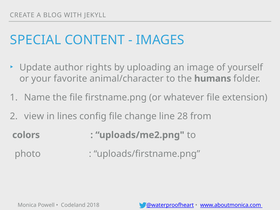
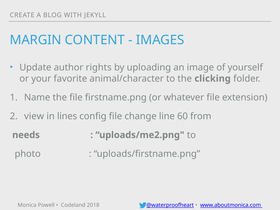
SPECIAL: SPECIAL -> MARGIN
humans: humans -> clicking
28: 28 -> 60
colors: colors -> needs
